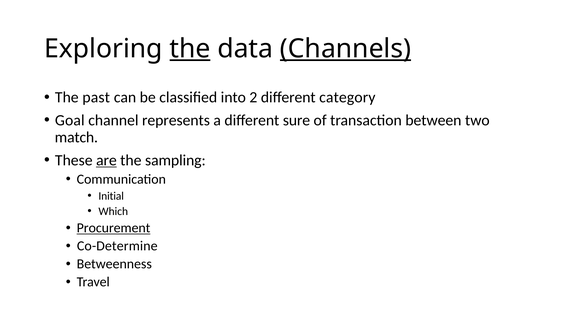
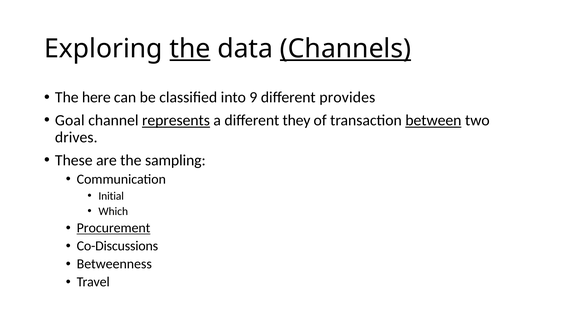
past: past -> here
2: 2 -> 9
category: category -> provides
represents underline: none -> present
sure: sure -> they
between underline: none -> present
match: match -> drives
are underline: present -> none
Co-Determine: Co-Determine -> Co-Discussions
